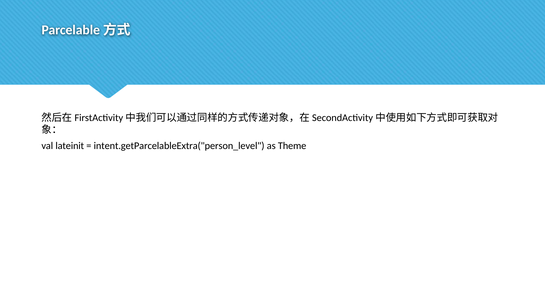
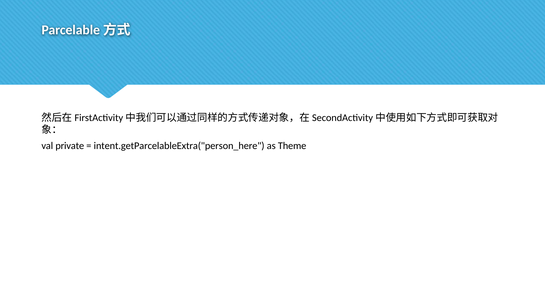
lateinit: lateinit -> private
intent.getParcelableExtra("person_level: intent.getParcelableExtra("person_level -> intent.getParcelableExtra("person_here
